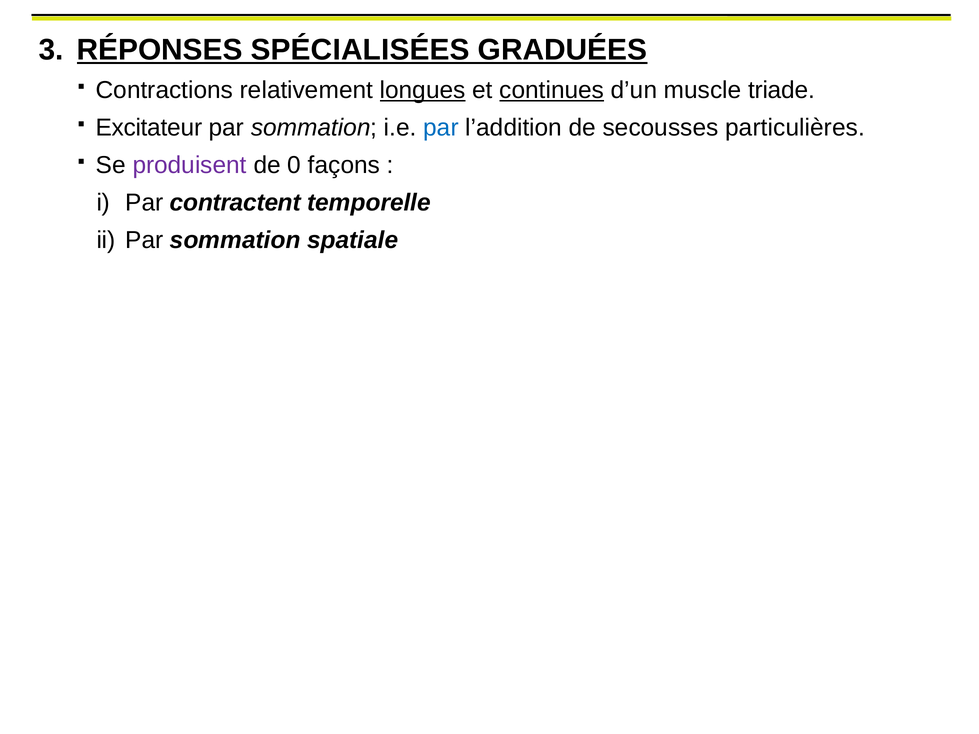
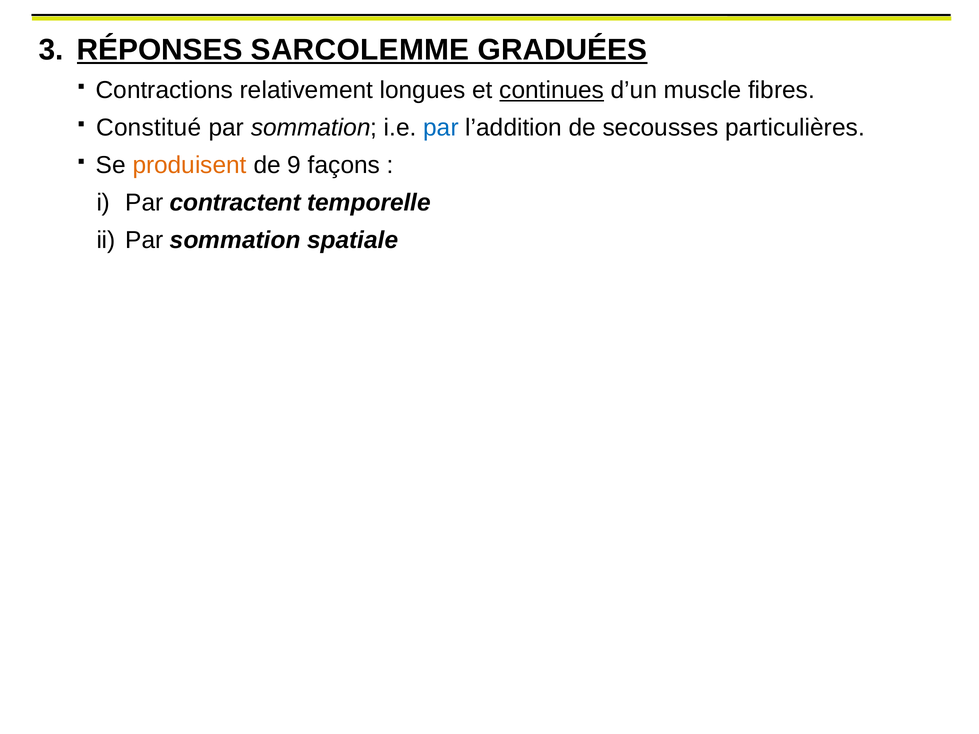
SPÉCIALISÉES: SPÉCIALISÉES -> SARCOLEMME
longues underline: present -> none
triade: triade -> fibres
Excitateur: Excitateur -> Constitué
produisent colour: purple -> orange
0: 0 -> 9
